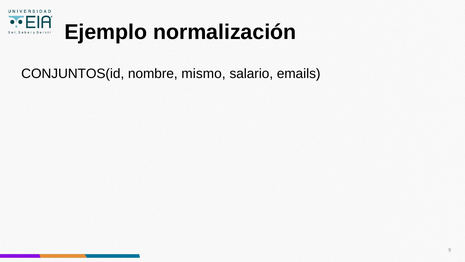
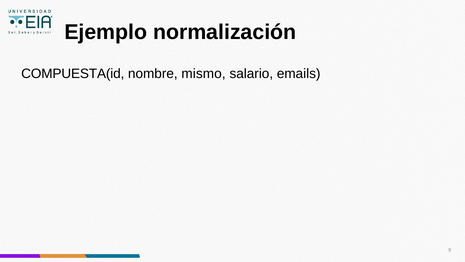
CONJUNTOS(id: CONJUNTOS(id -> COMPUESTA(id
